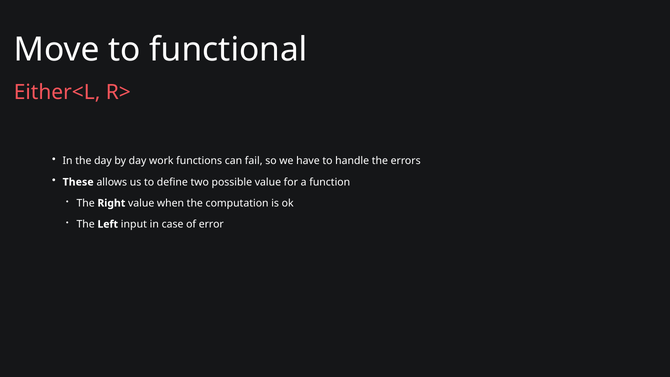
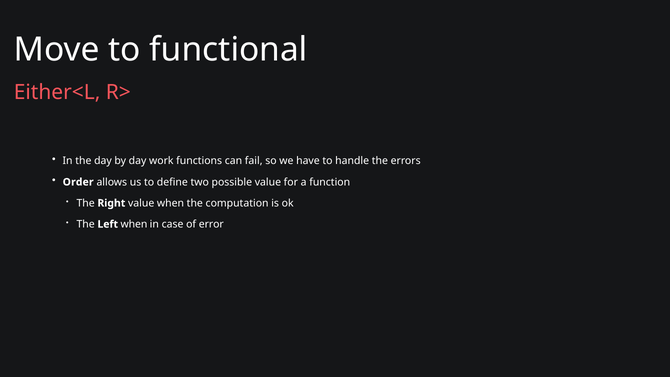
These: These -> Order
Left input: input -> when
